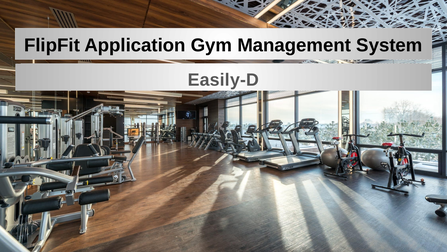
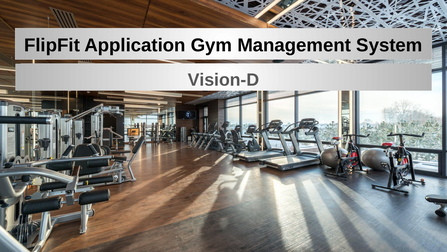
Easily-D: Easily-D -> Vision-D
